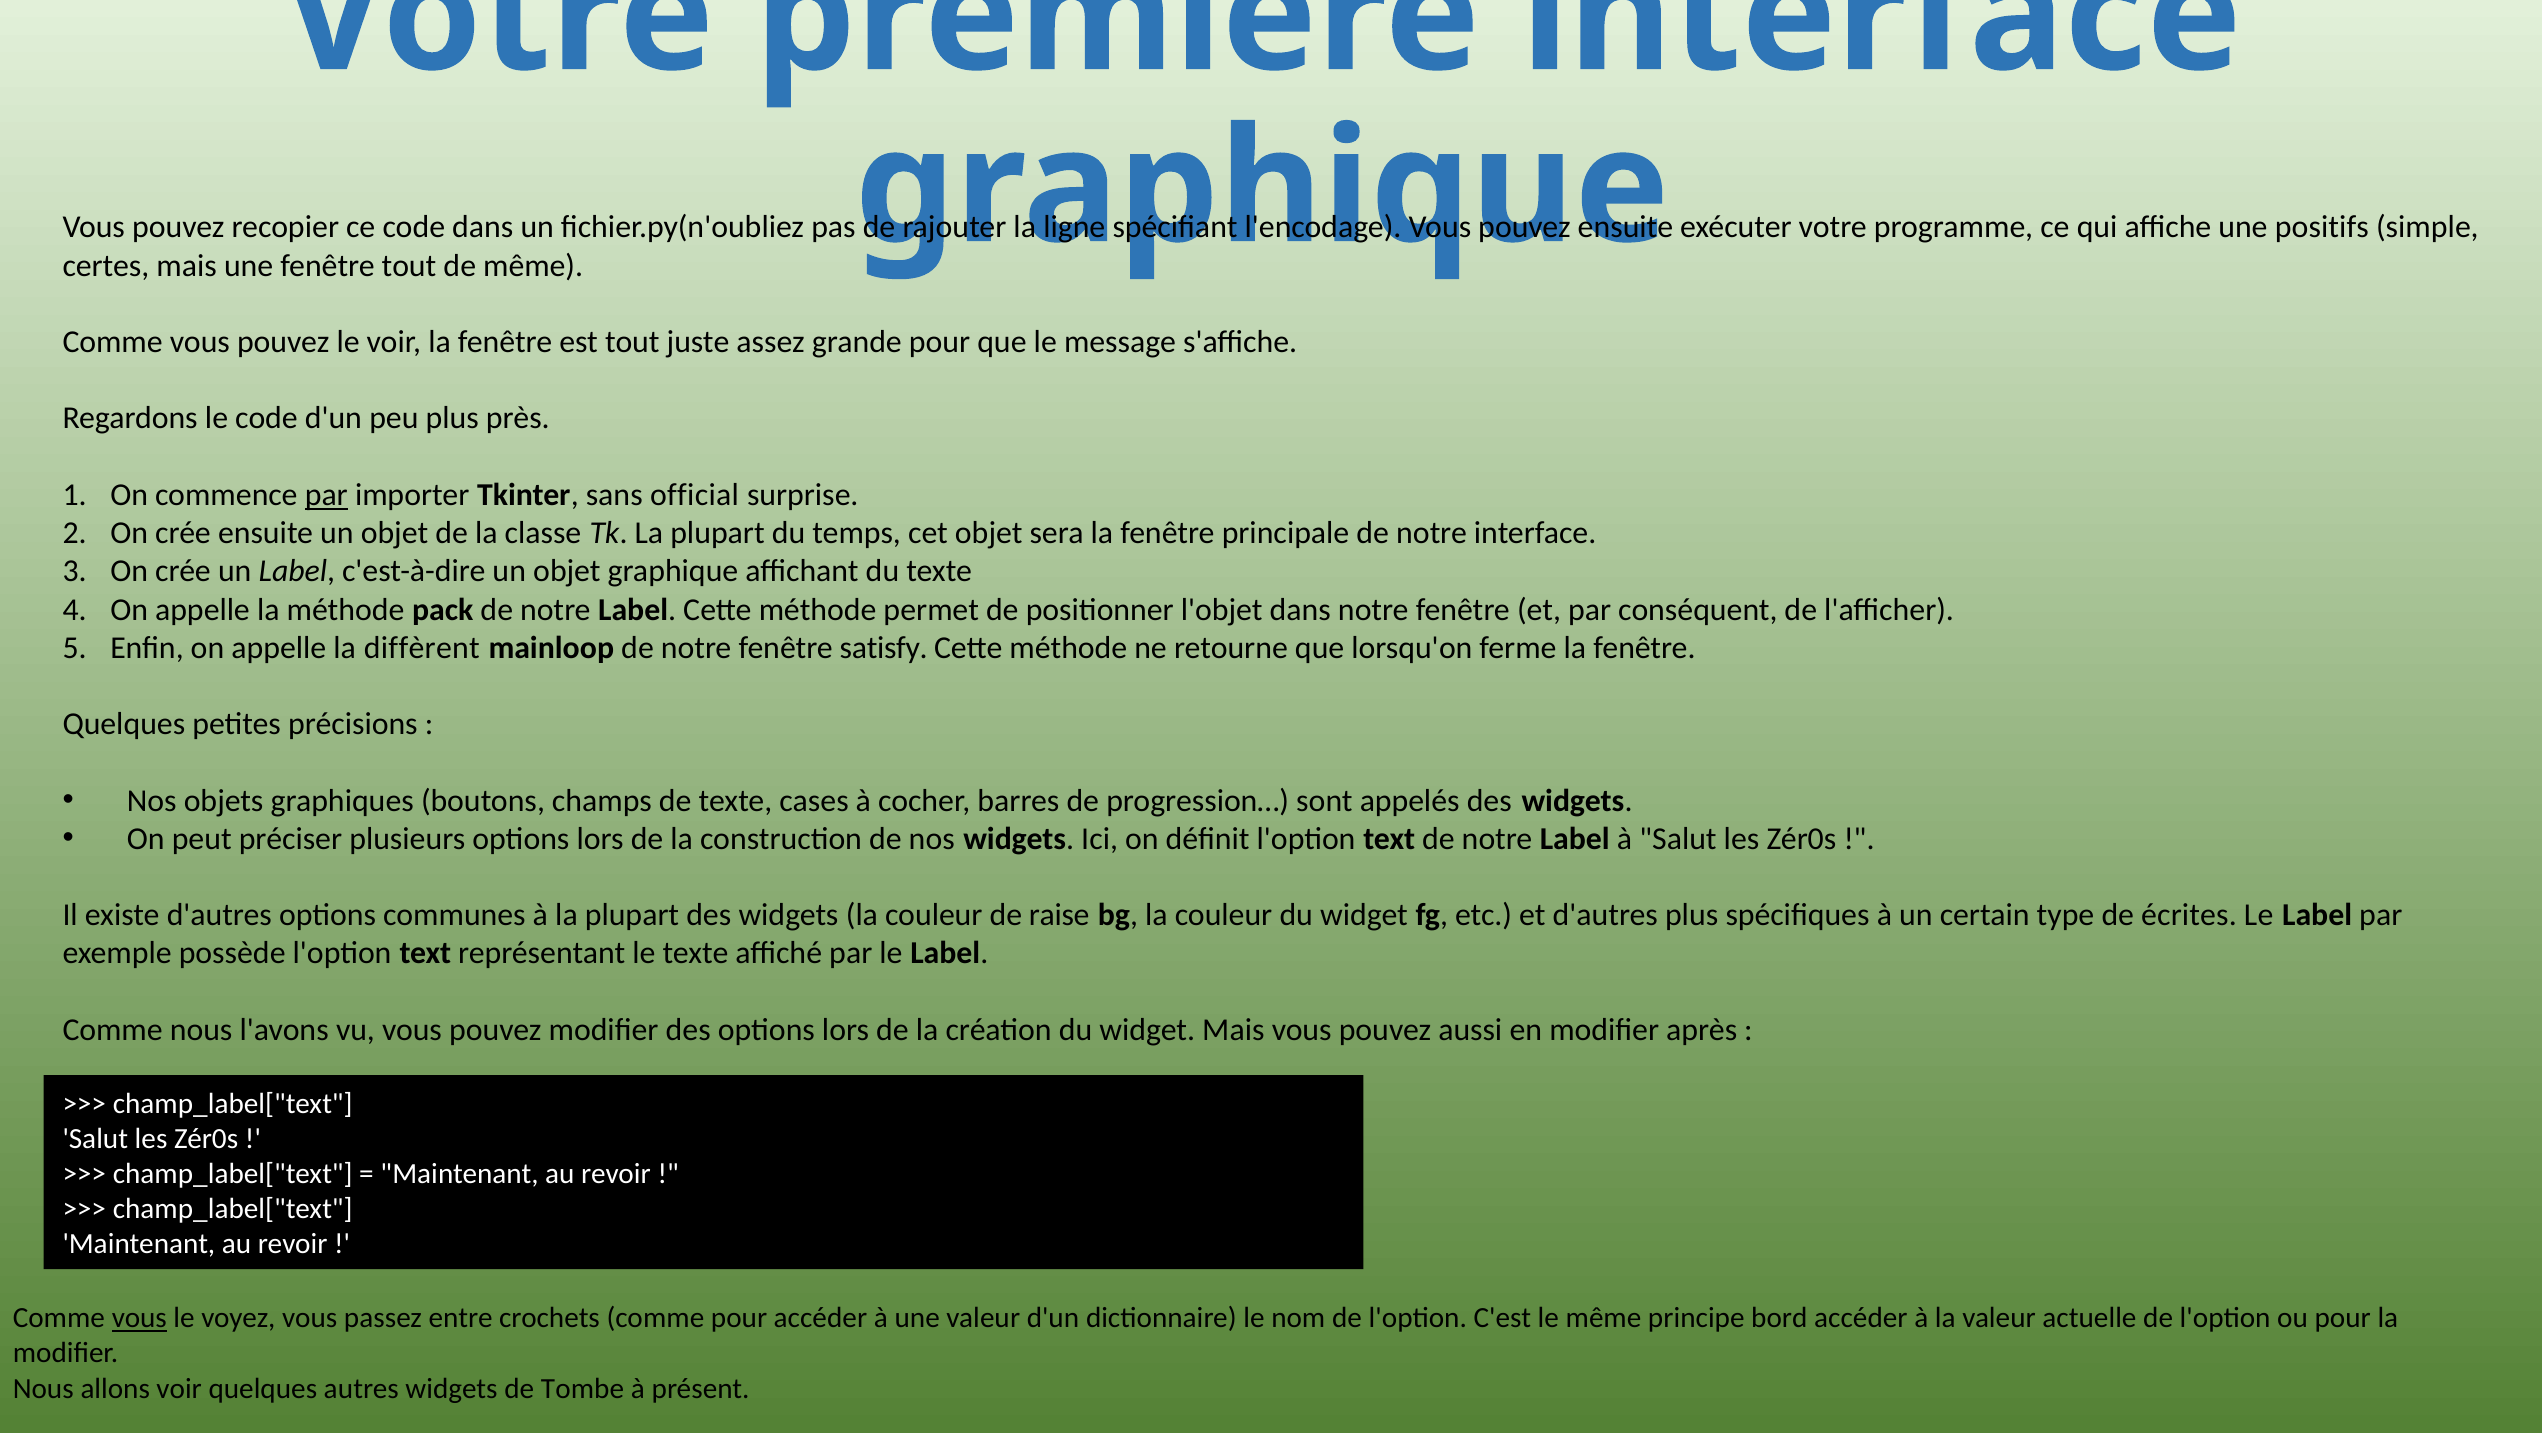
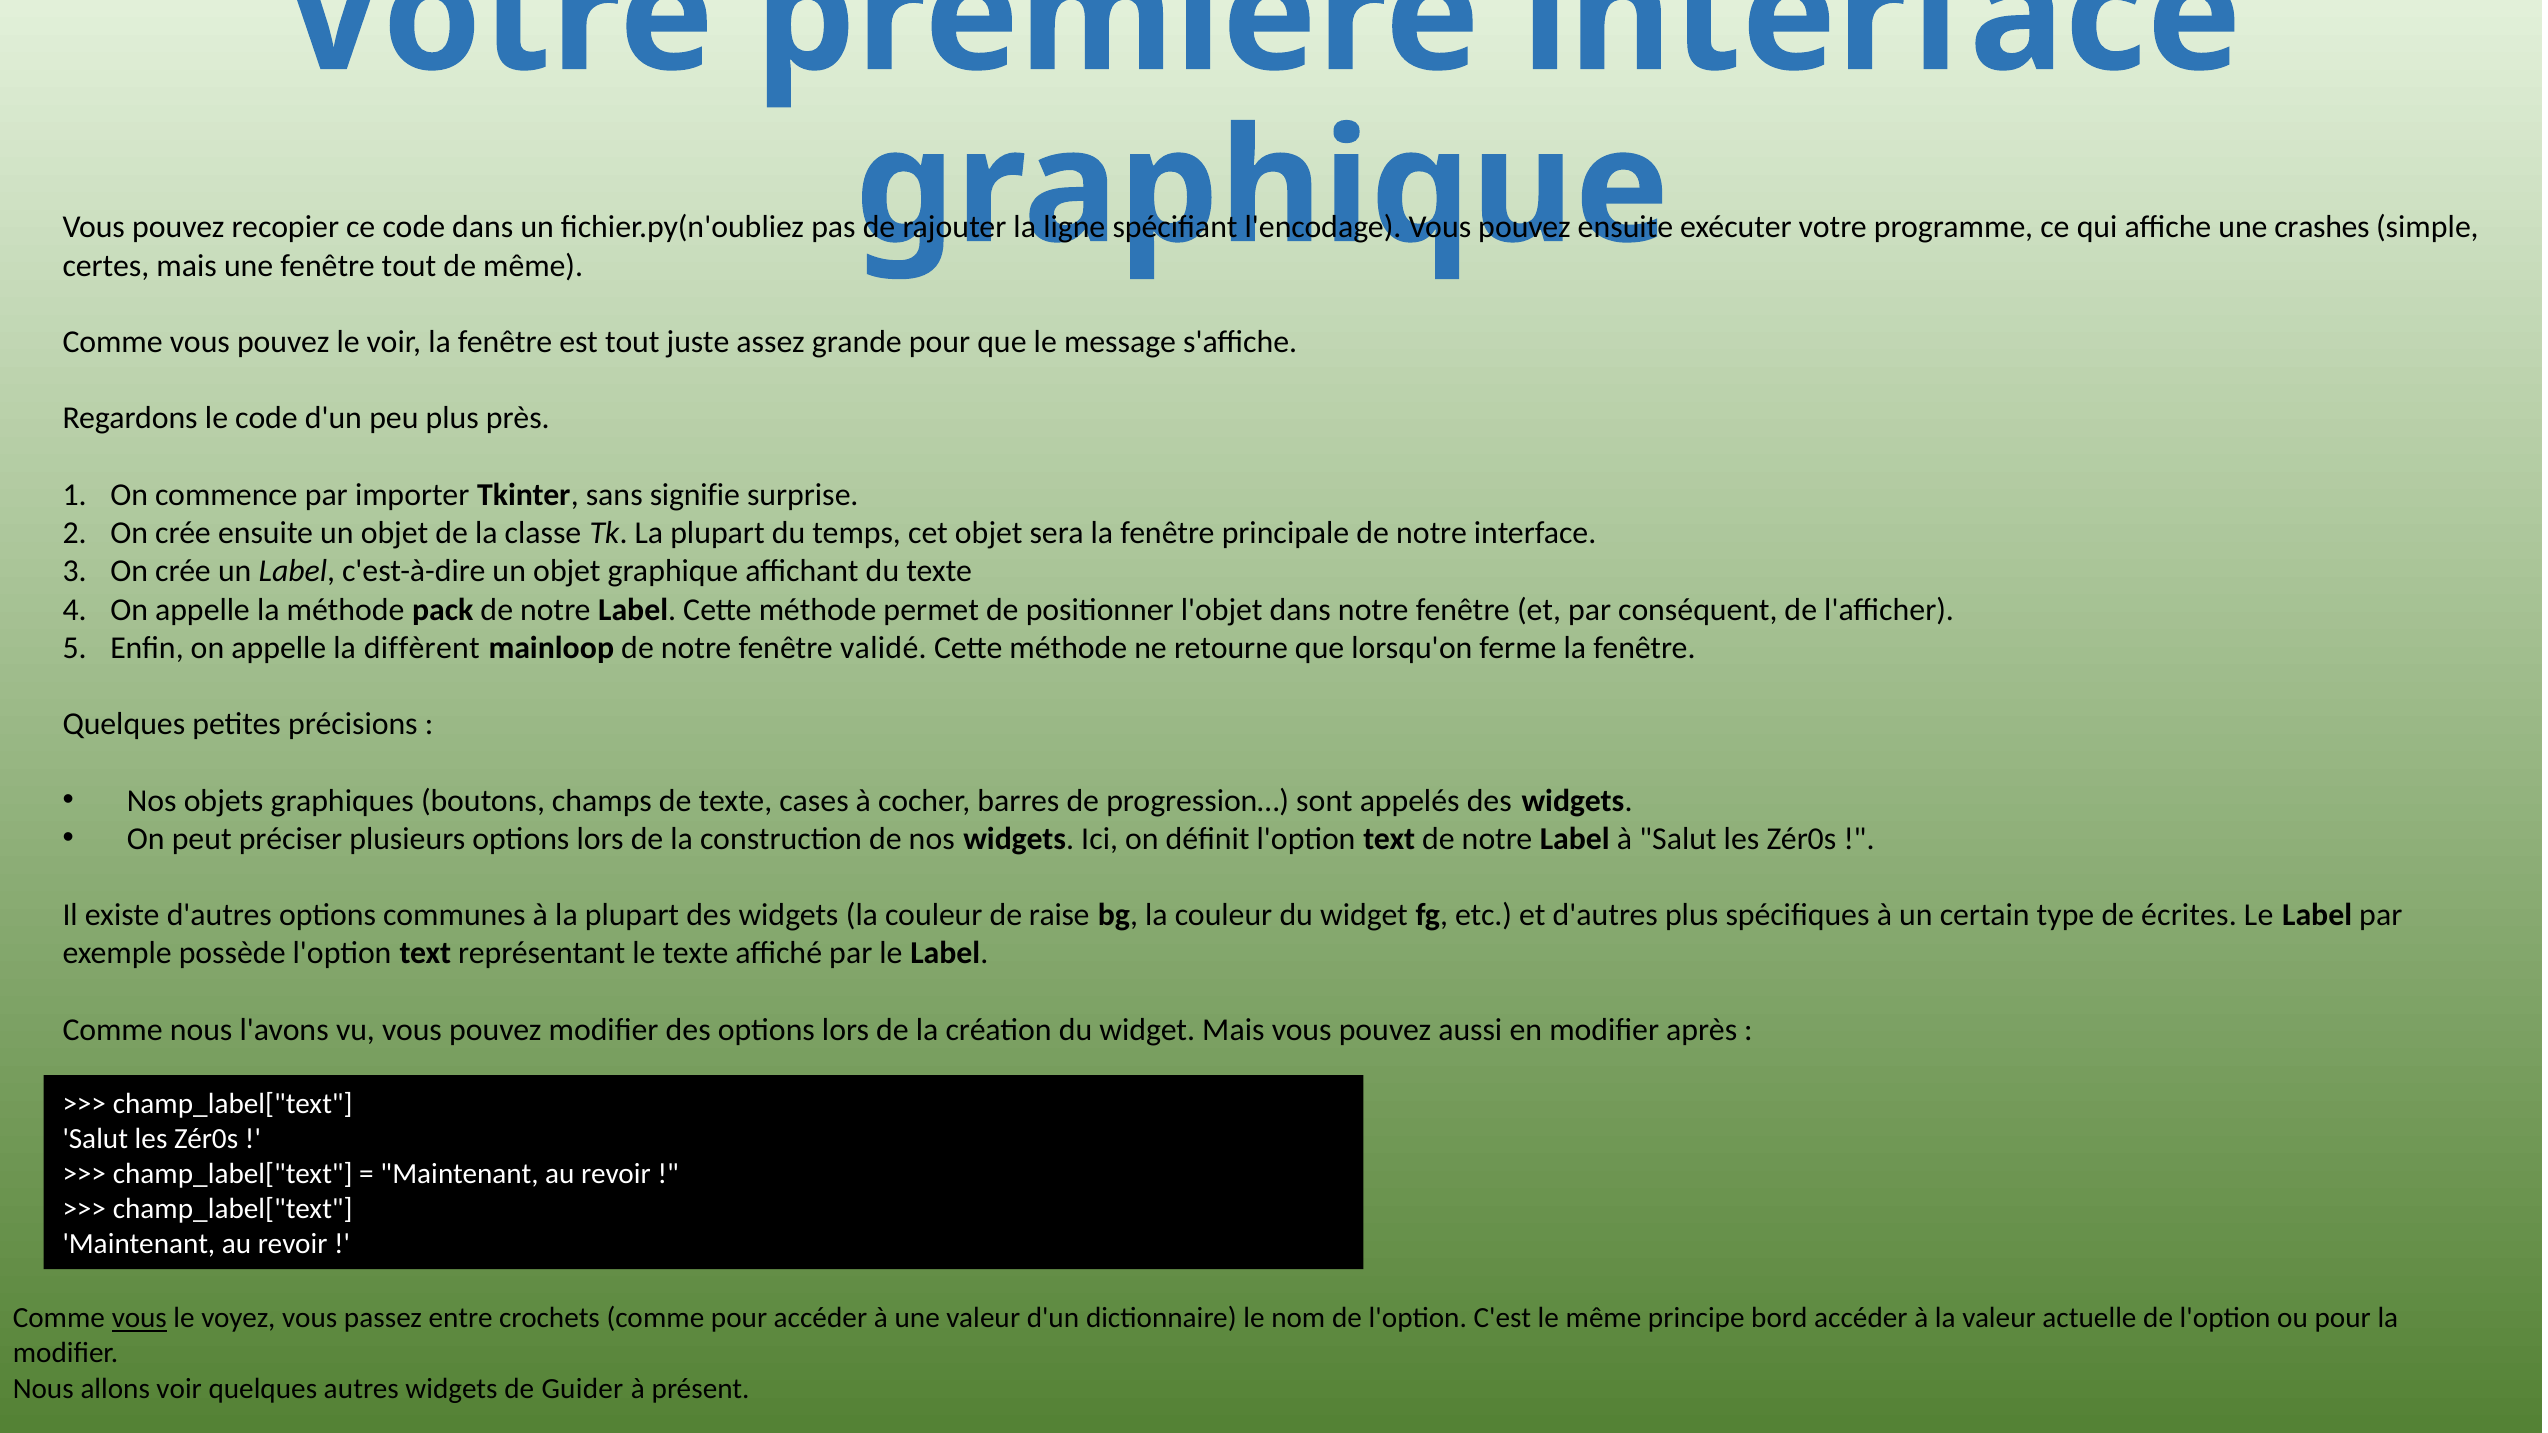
positifs: positifs -> crashes
par at (326, 495) underline: present -> none
official: official -> signifie
satisfy: satisfy -> validé
Tombe: Tombe -> Guider
